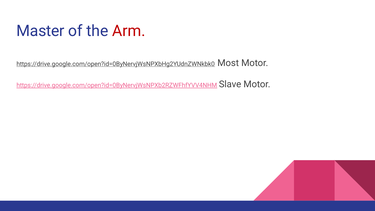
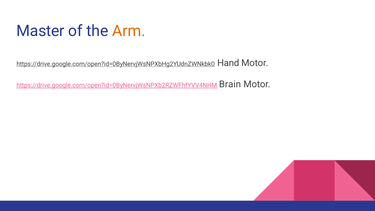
Arm colour: red -> orange
Most: Most -> Hand
Slave: Slave -> Brain
